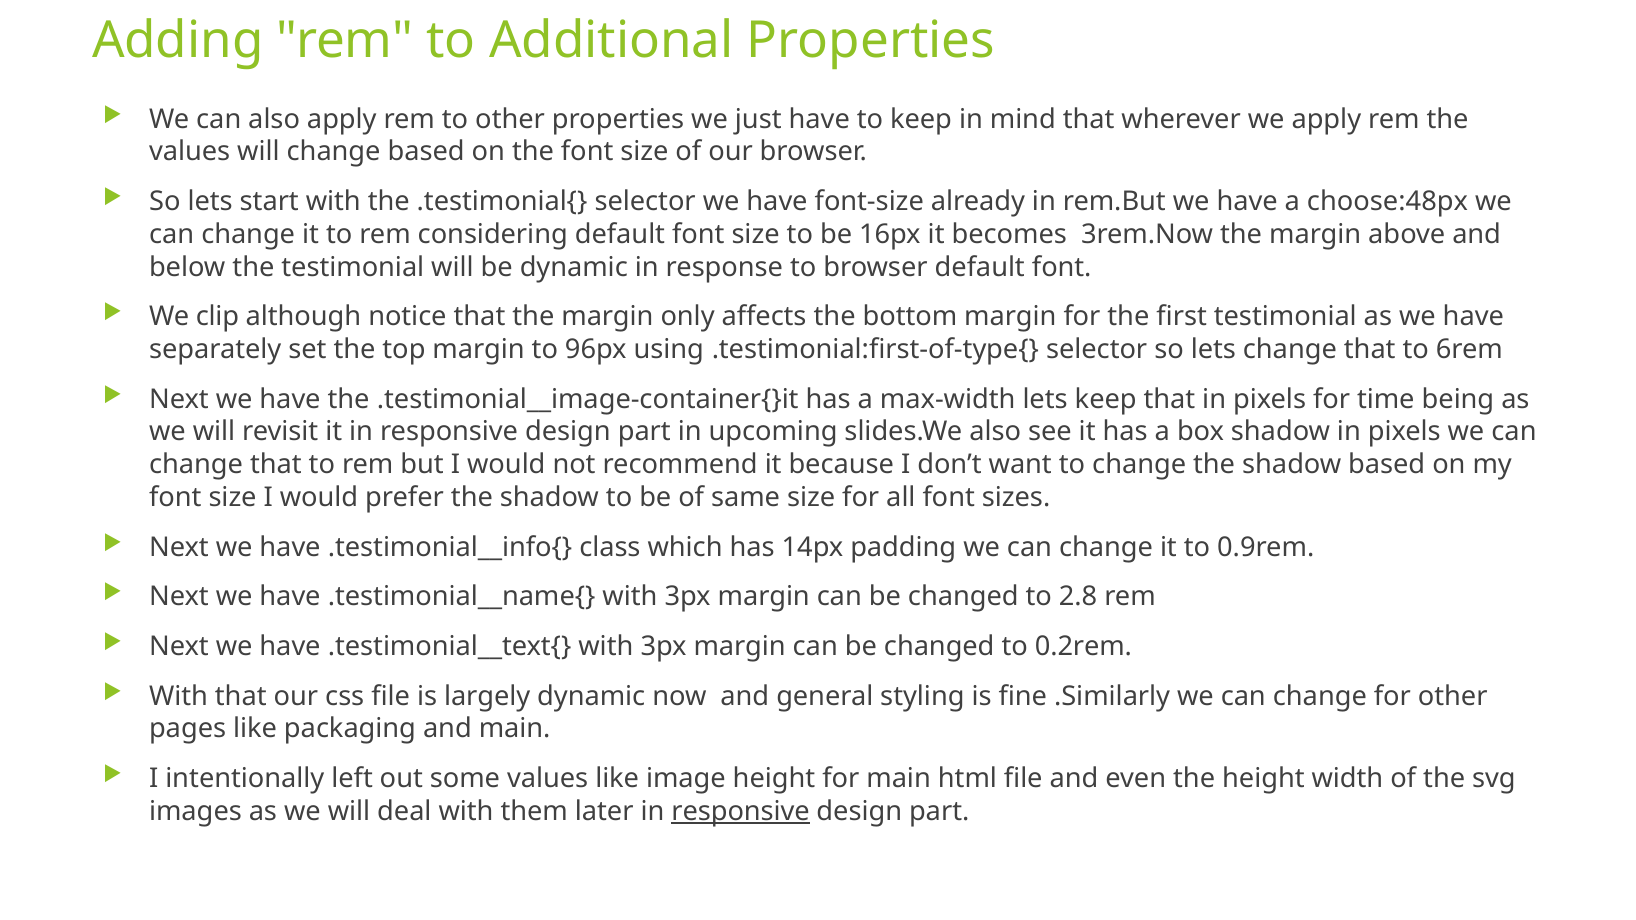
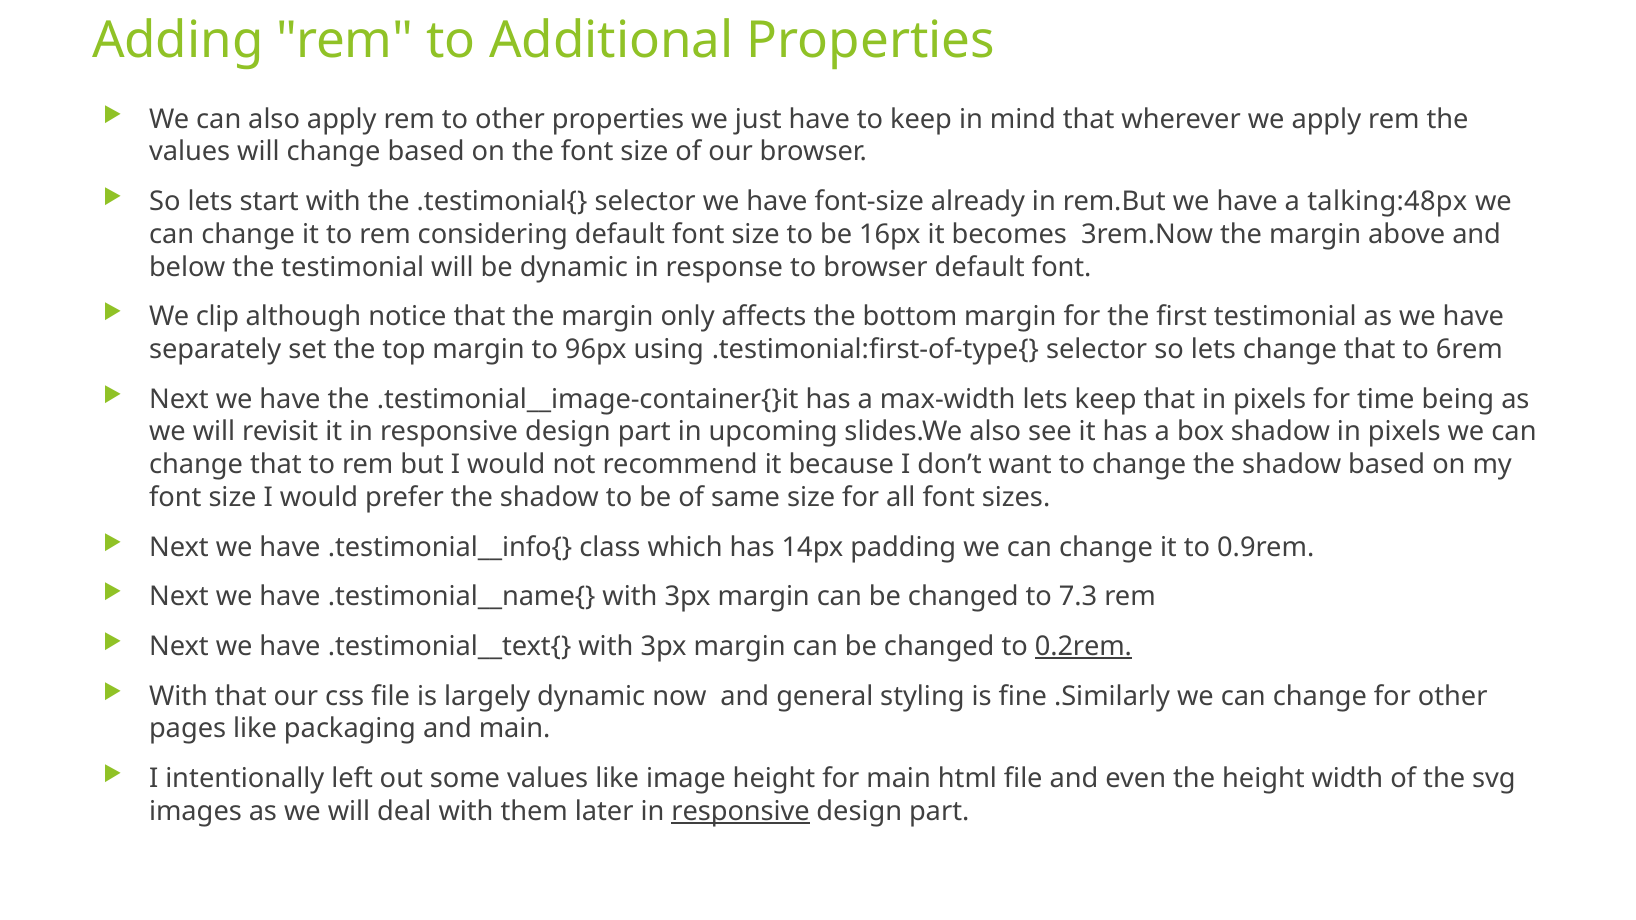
choose:48px: choose:48px -> talking:48px
2.8: 2.8 -> 7.3
0.2rem underline: none -> present
